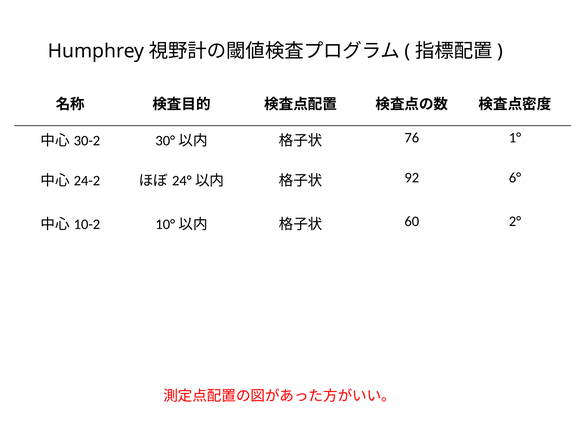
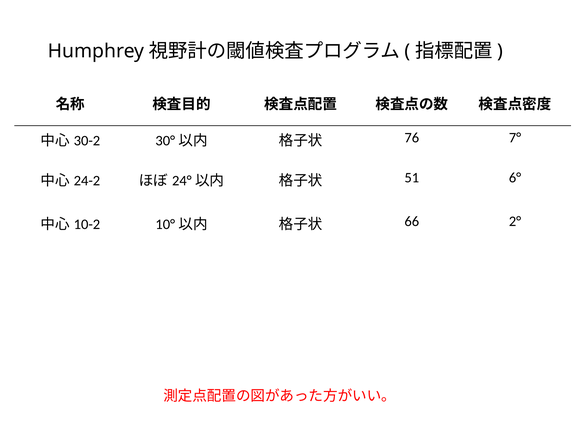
1°: 1° -> 7°
92: 92 -> 51
60: 60 -> 66
